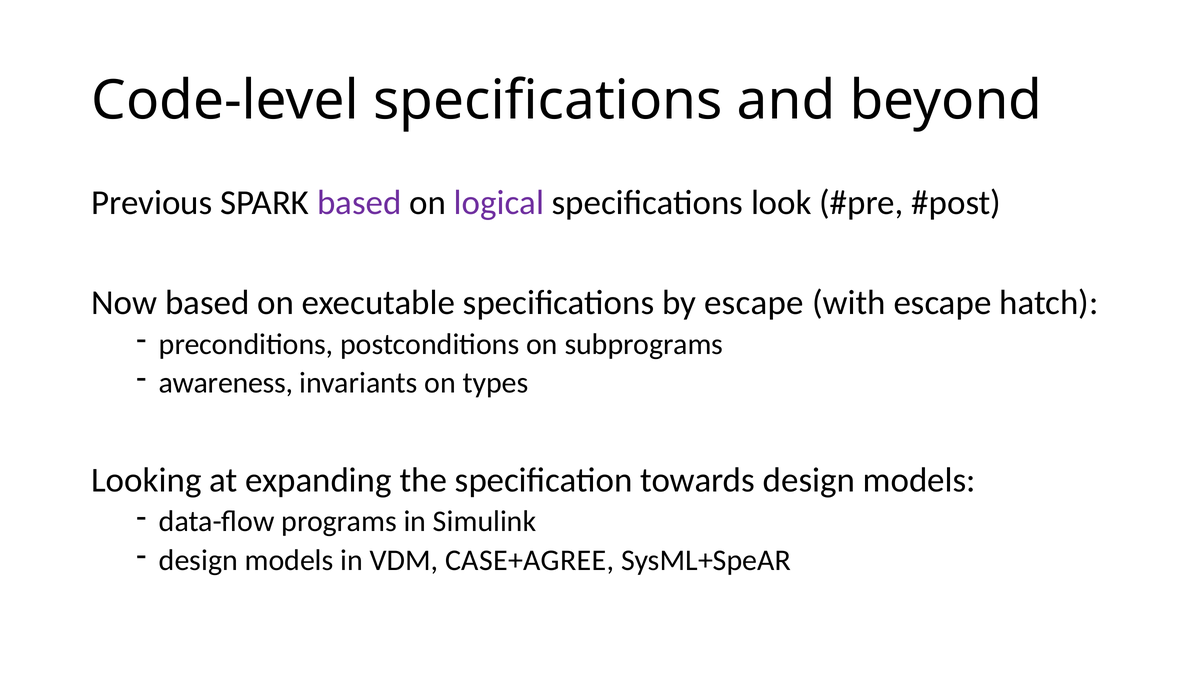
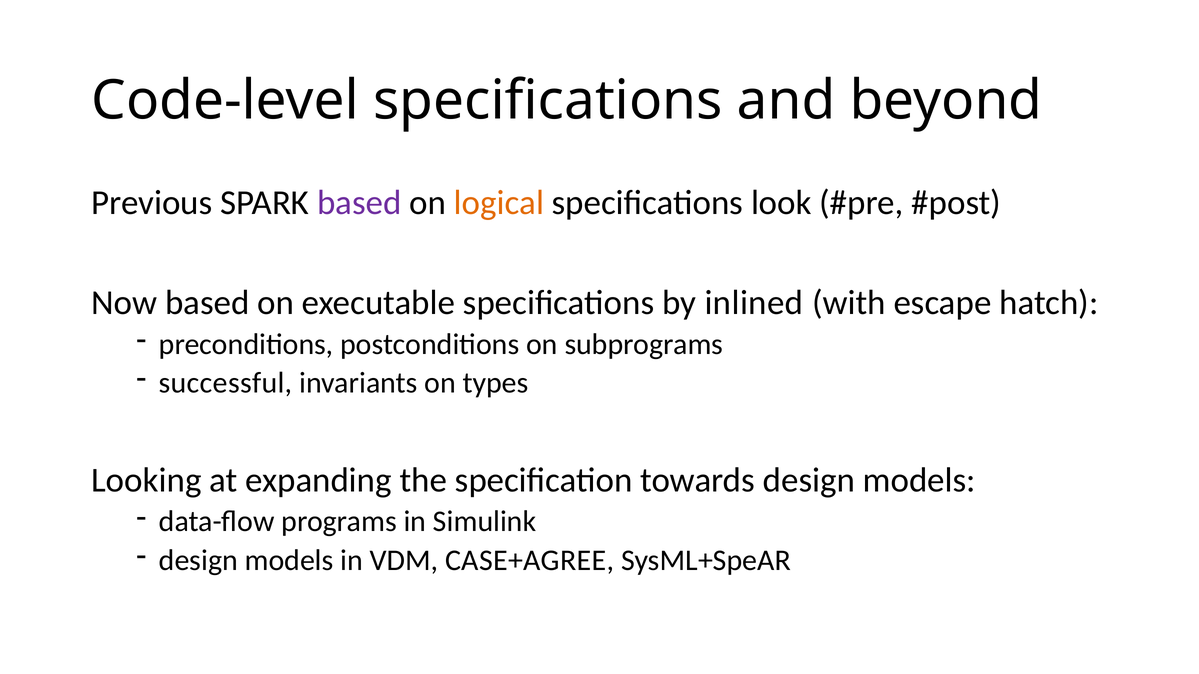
logical colour: purple -> orange
by escape: escape -> inlined
awareness: awareness -> successful
